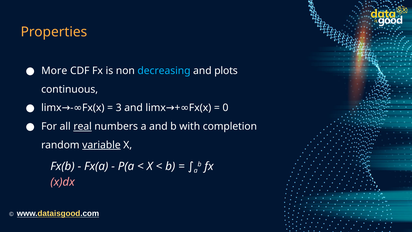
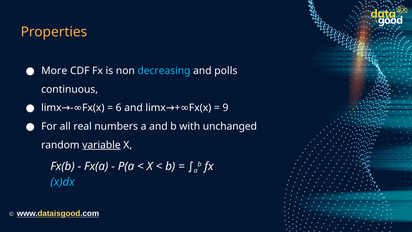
plots: plots -> polls
3: 3 -> 6
0: 0 -> 9
real underline: present -> none
completion: completion -> unchanged
x)dx colour: pink -> light blue
